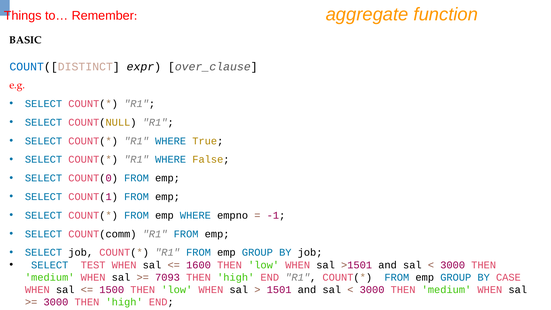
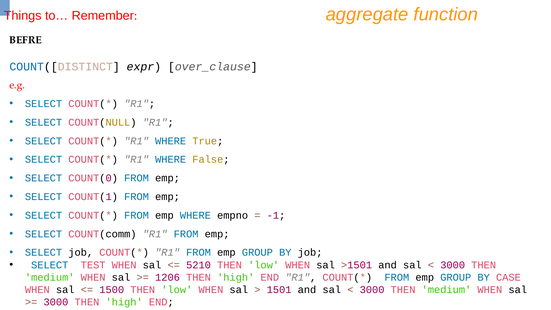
BASIC: BASIC -> BEFRE
1600: 1600 -> 5210
7093: 7093 -> 1206
